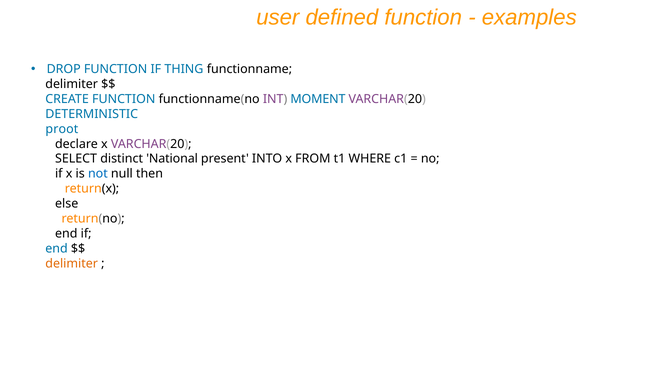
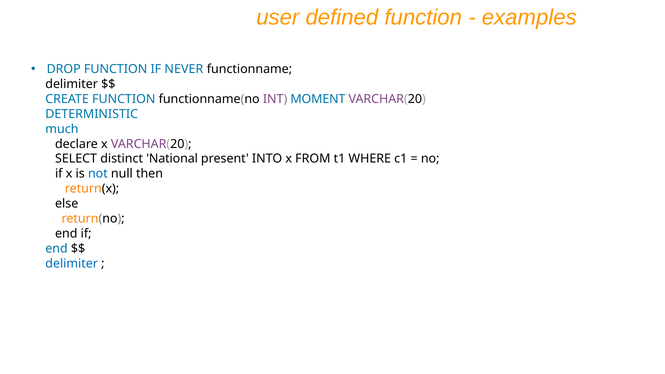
THING: THING -> NEVER
proot: proot -> much
delimiter at (72, 264) colour: orange -> blue
